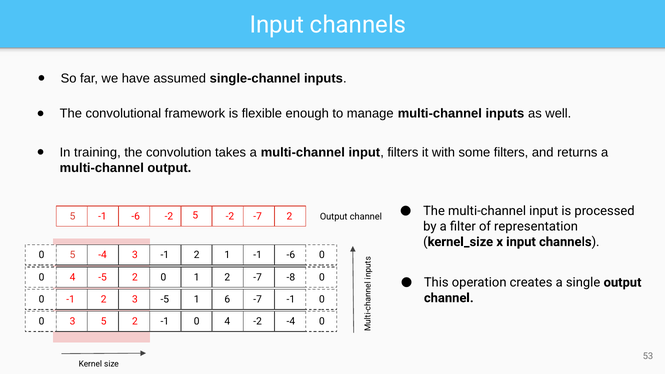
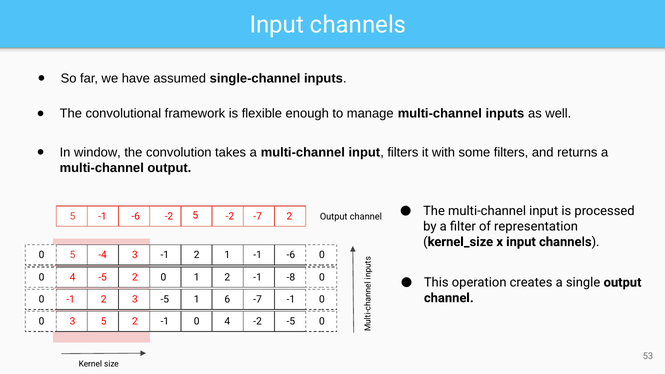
training: training -> window
1 2 -7: -7 -> -1
-2 -4: -4 -> -5
